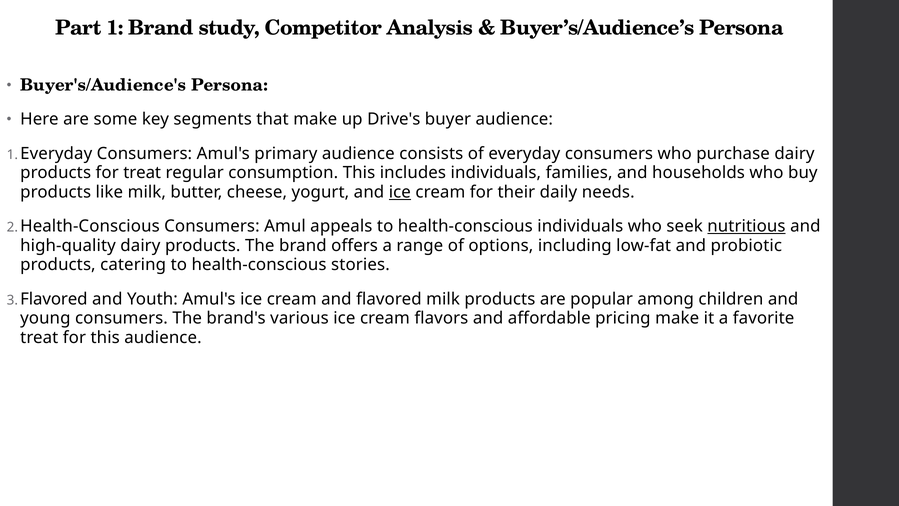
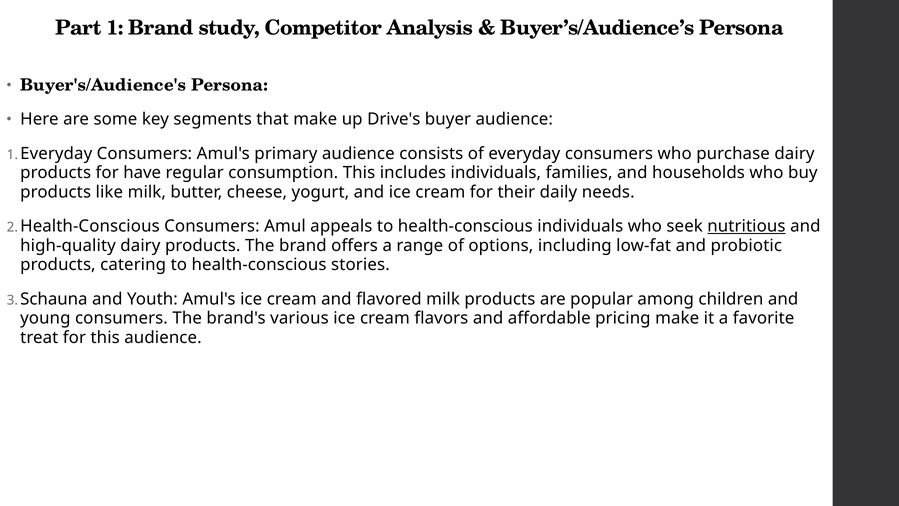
for treat: treat -> have
ice at (400, 192) underline: present -> none
Flavored at (54, 299): Flavored -> Schauna
